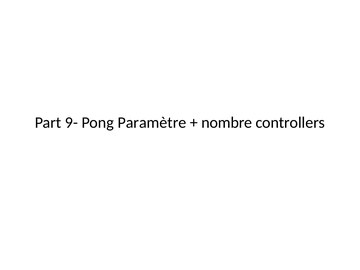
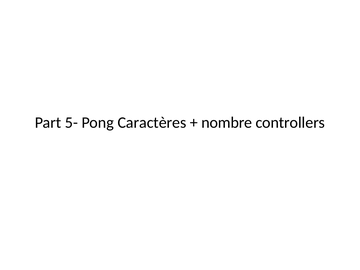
9-: 9- -> 5-
Paramètre: Paramètre -> Caractères
